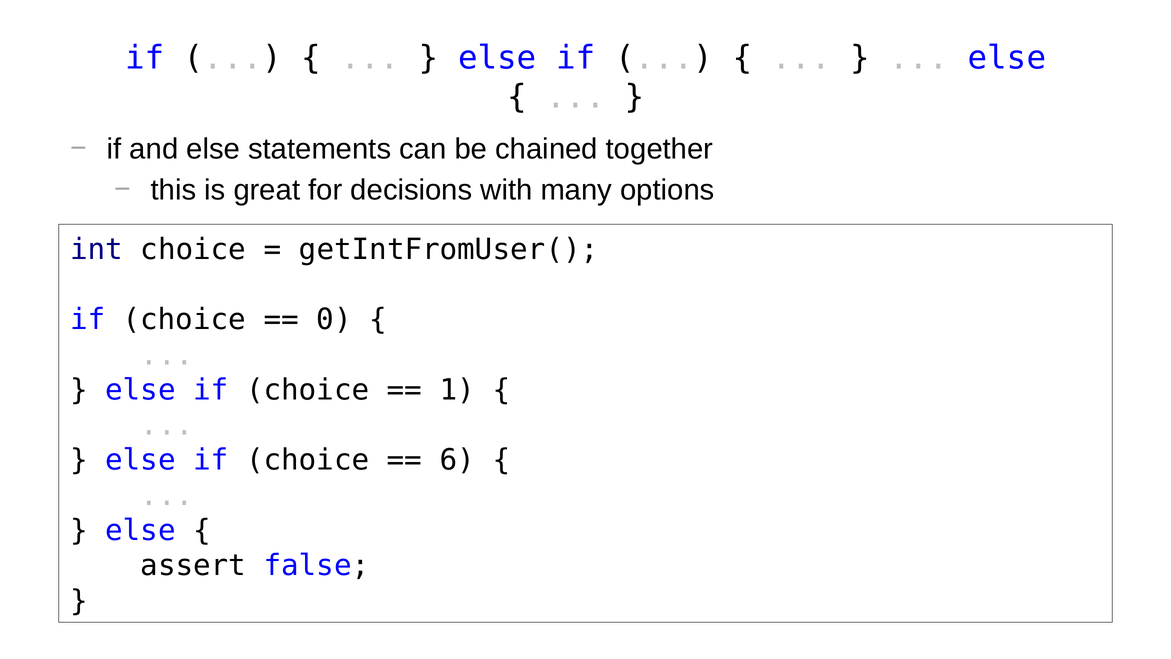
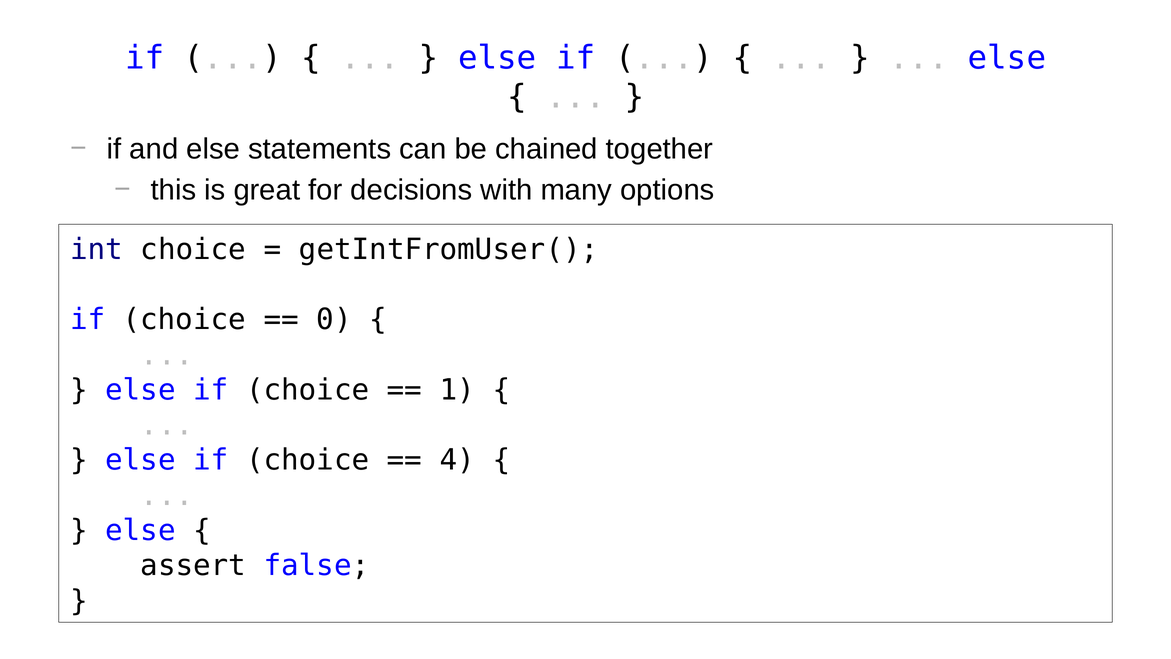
6: 6 -> 4
